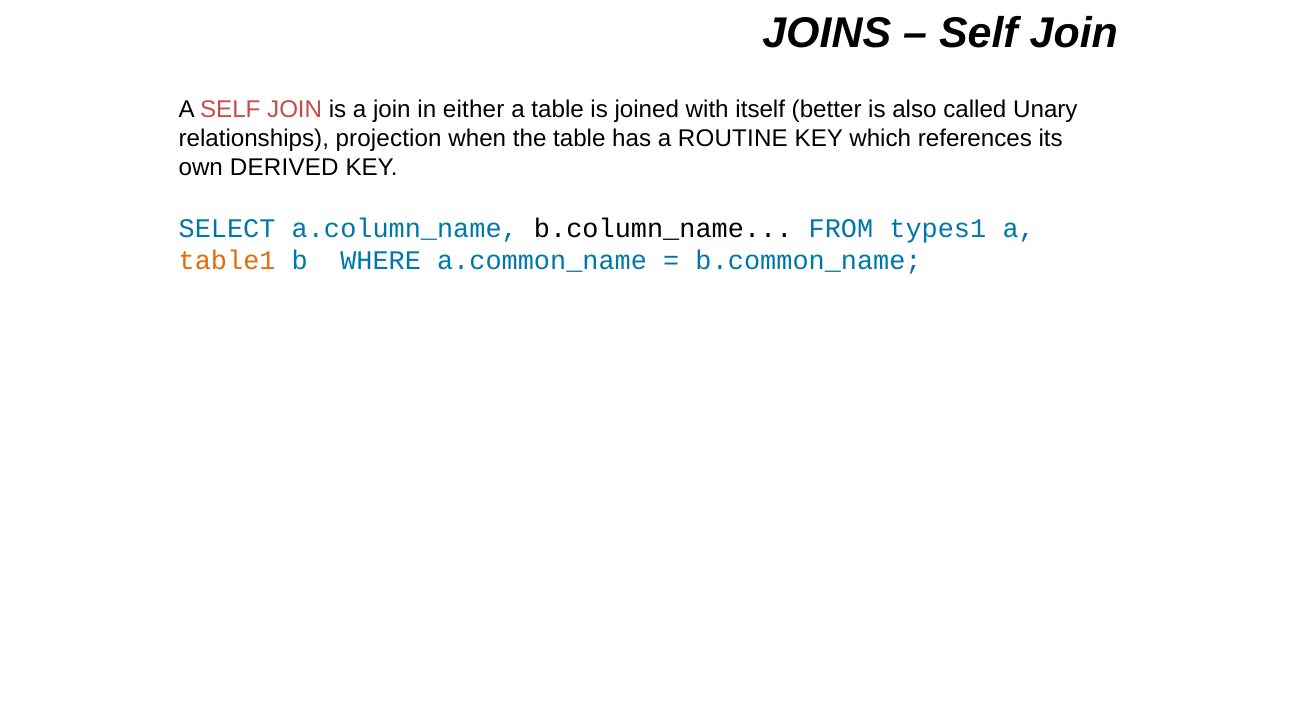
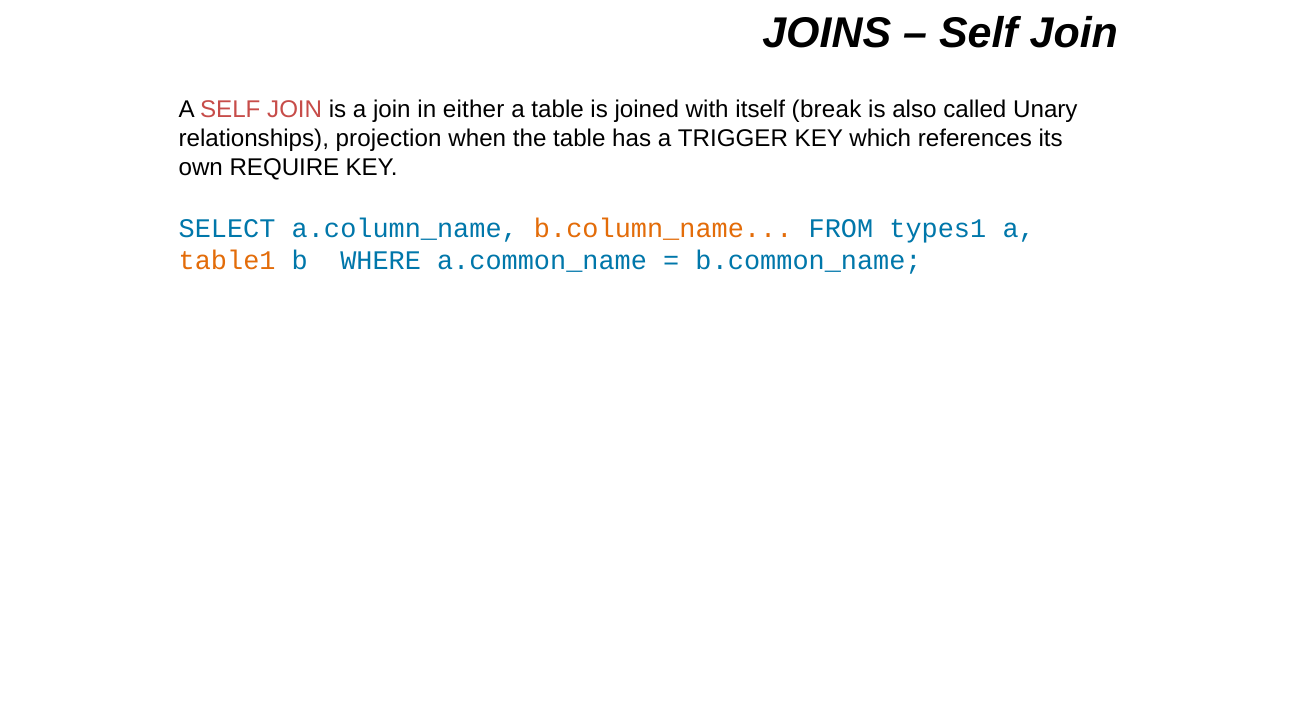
better: better -> break
ROUTINE: ROUTINE -> TRIGGER
DERIVED: DERIVED -> REQUIRE
b.column_name colour: black -> orange
